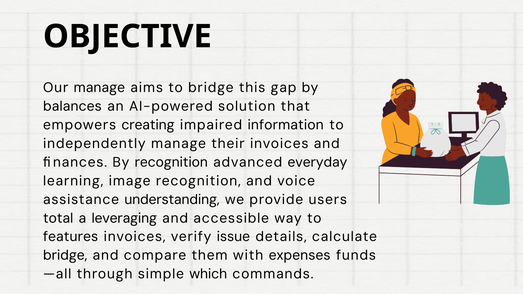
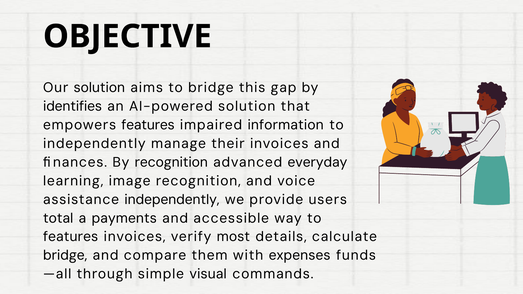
Our manage: manage -> solution
balances: balances -> identifies
empowers creating: creating -> features
assistance understanding: understanding -> independently
leveraging: leveraging -> payments
issue: issue -> most
which: which -> visual
